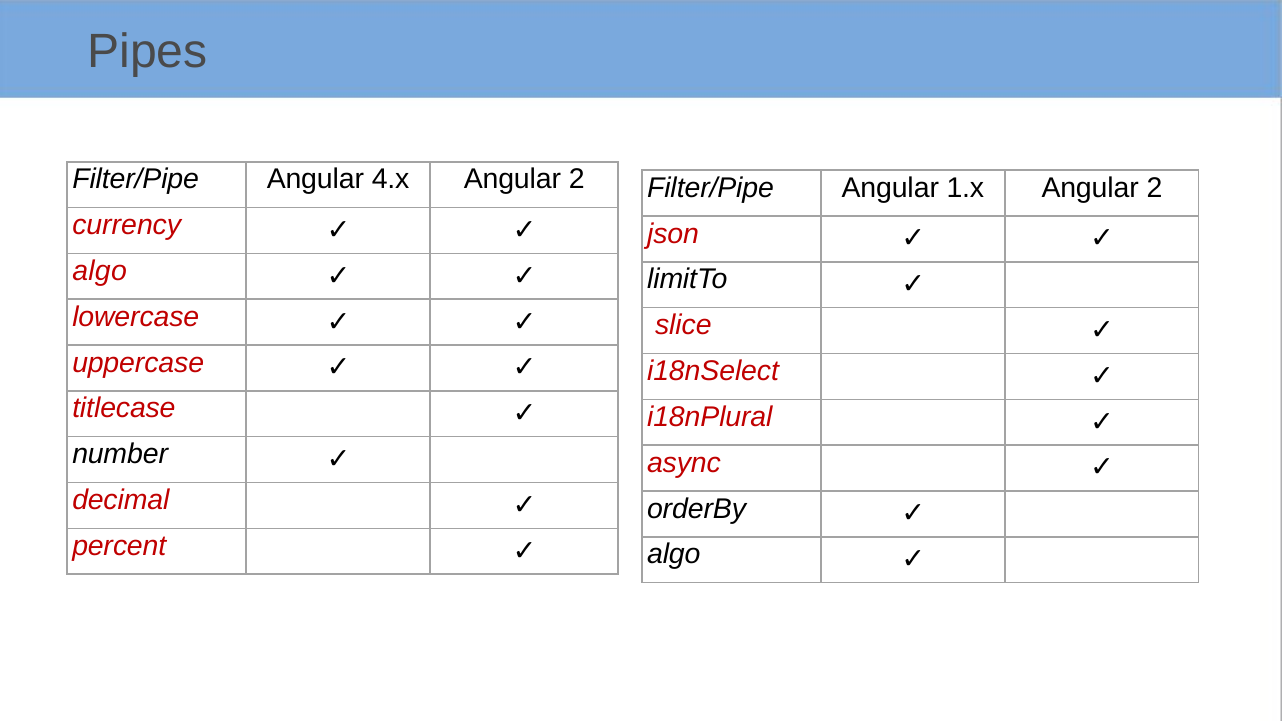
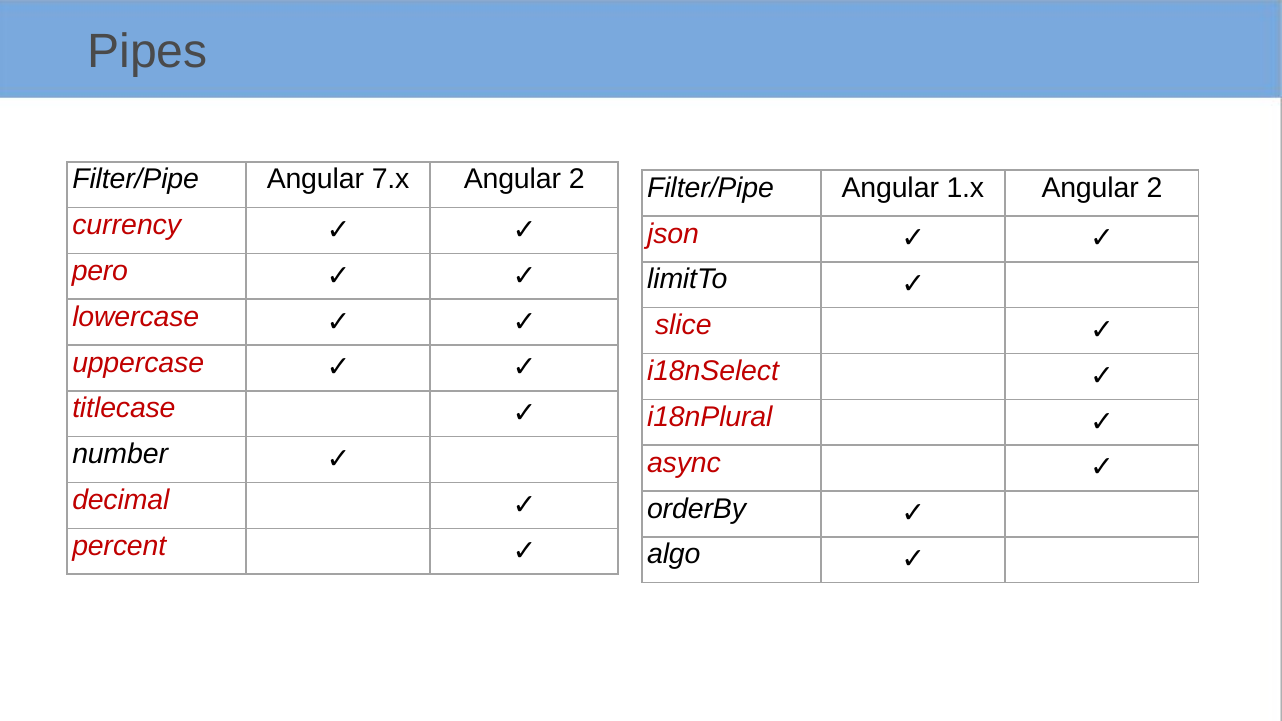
4.x: 4.x -> 7.x
algo at (100, 271): algo -> pero
